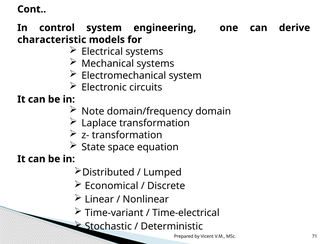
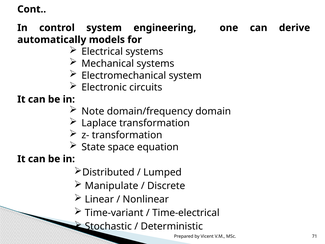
characteristic: characteristic -> automatically
Economical: Economical -> Manipulate
